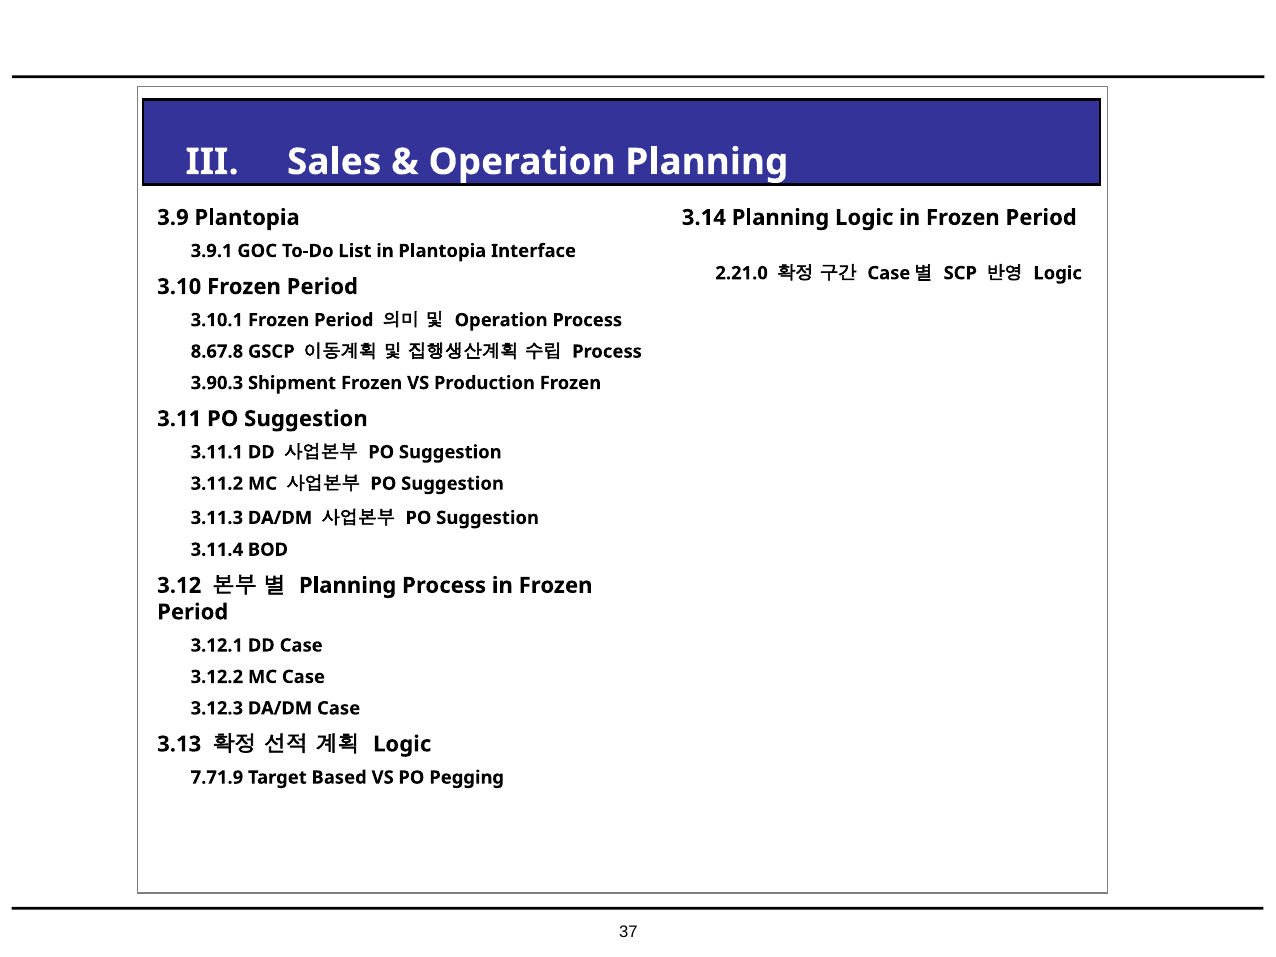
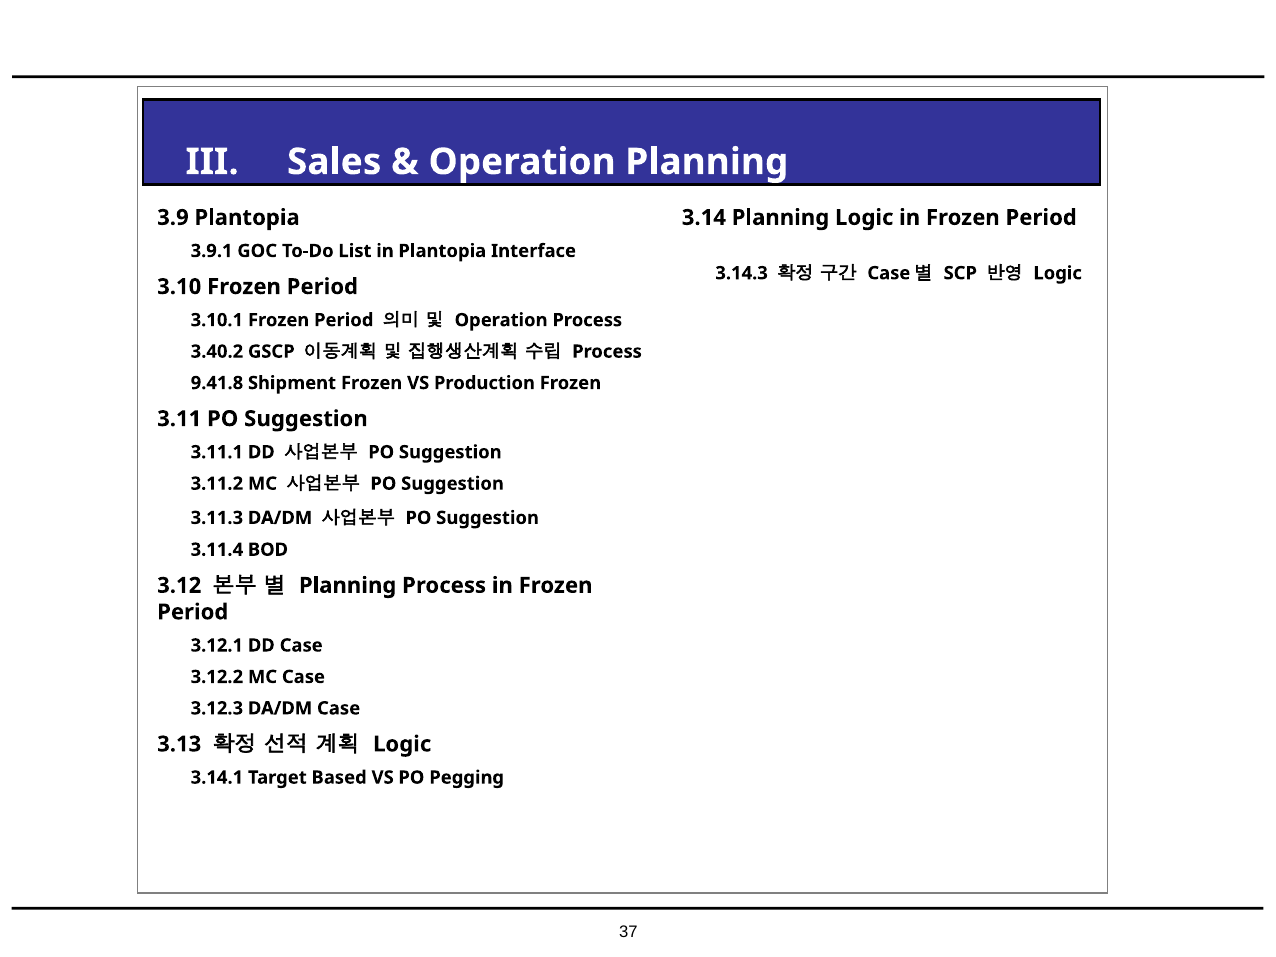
2.21.0: 2.21.0 -> 3.14.3
8.67.8: 8.67.8 -> 3.40.2
3.90.3: 3.90.3 -> 9.41.8
7.71.9: 7.71.9 -> 3.14.1
